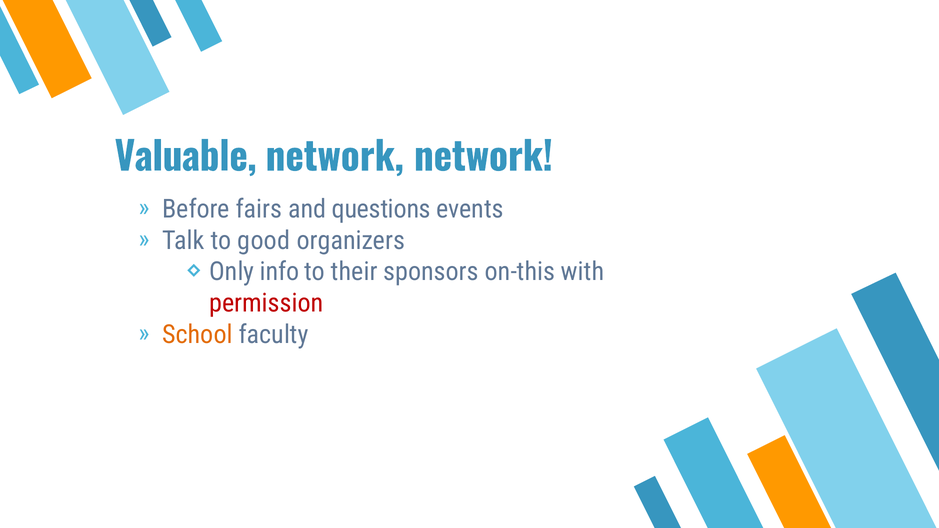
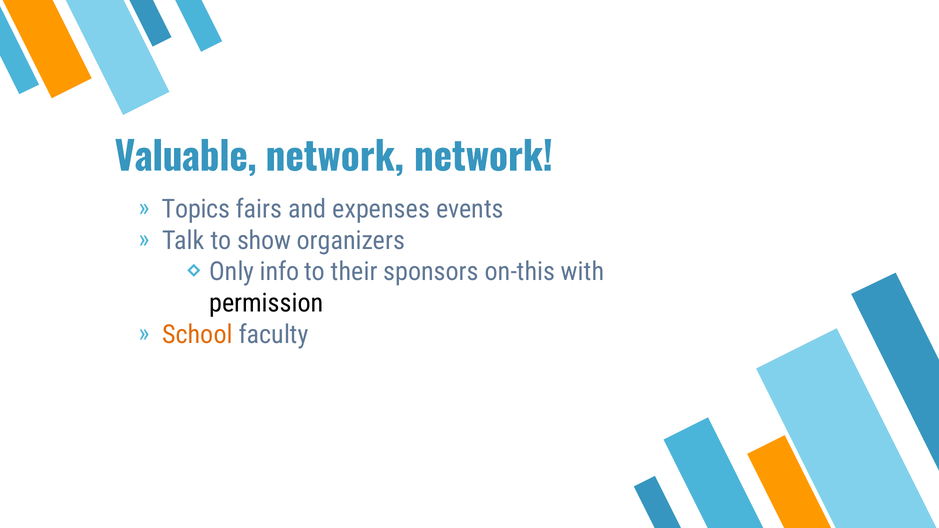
Before: Before -> Topics
questions: questions -> expenses
good: good -> show
permission colour: red -> black
